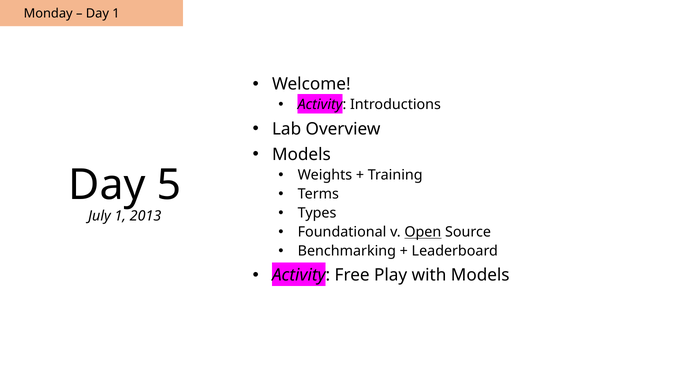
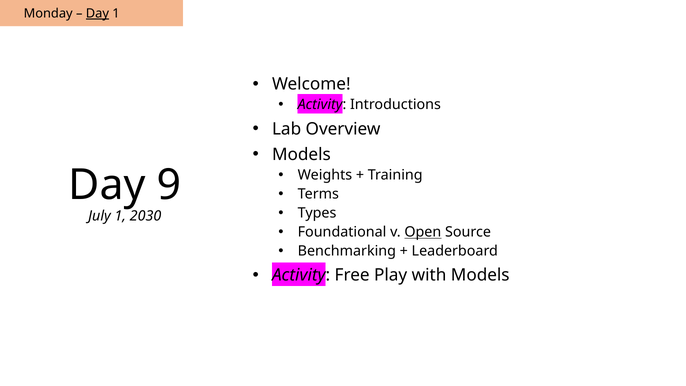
Day at (97, 13) underline: none -> present
5: 5 -> 9
2013: 2013 -> 2030
